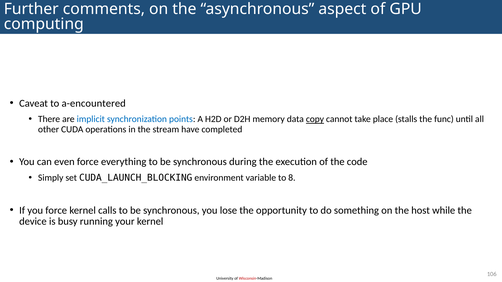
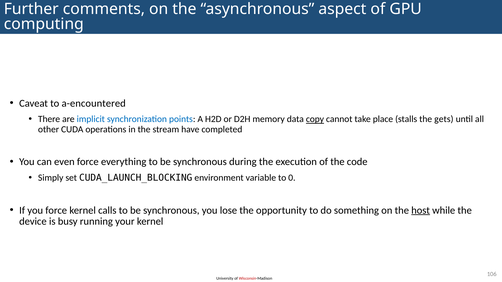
func: func -> gets
8: 8 -> 0
host underline: none -> present
